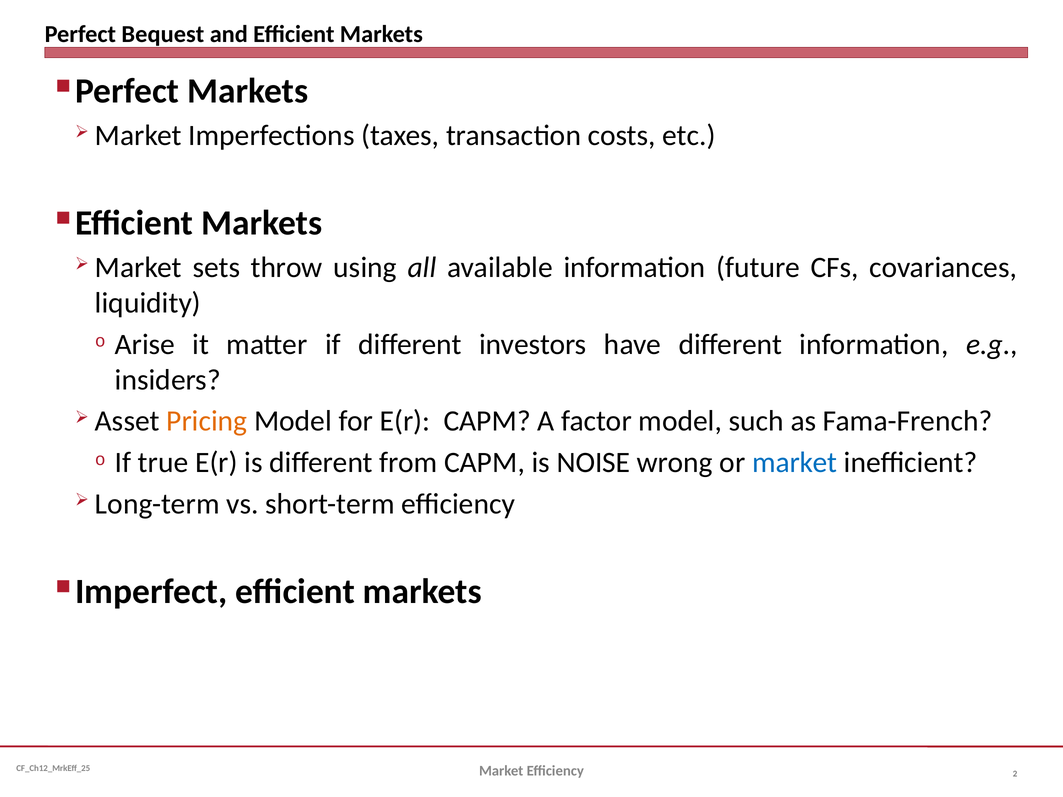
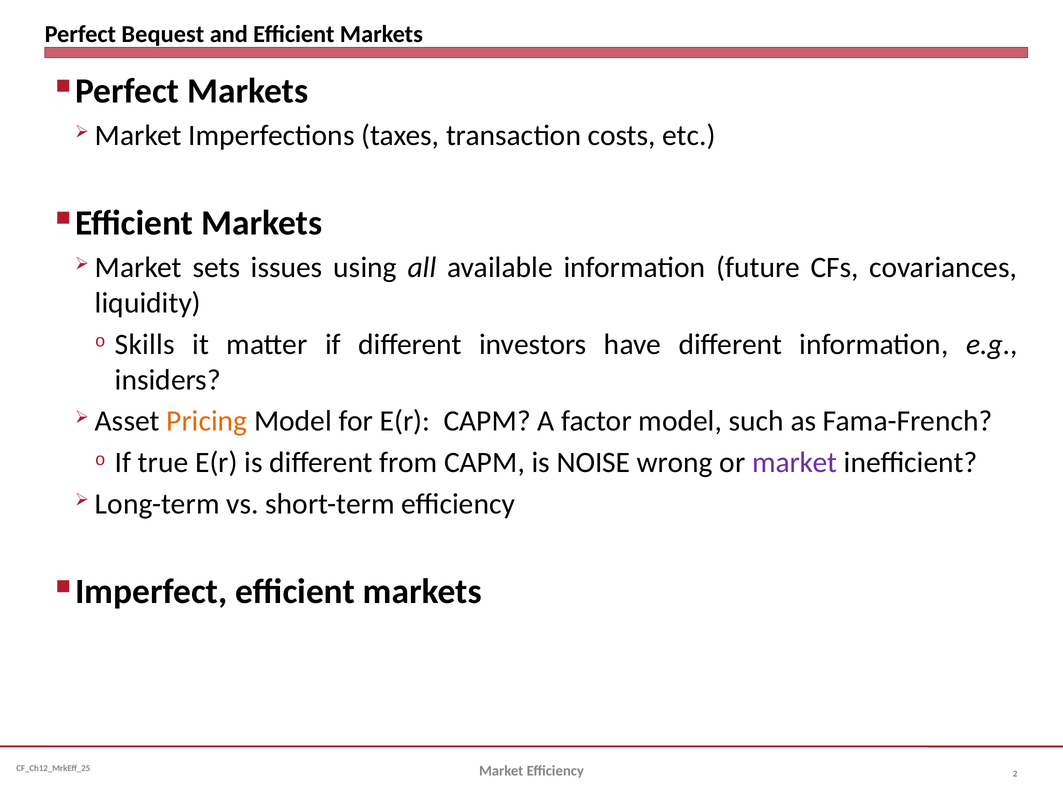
throw: throw -> issues
Arise: Arise -> Skills
market at (795, 463) colour: blue -> purple
